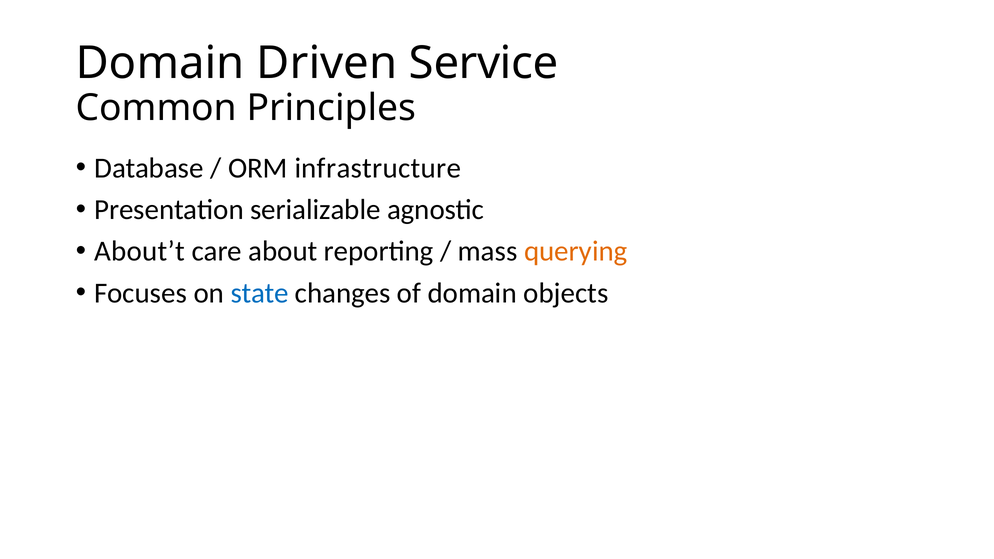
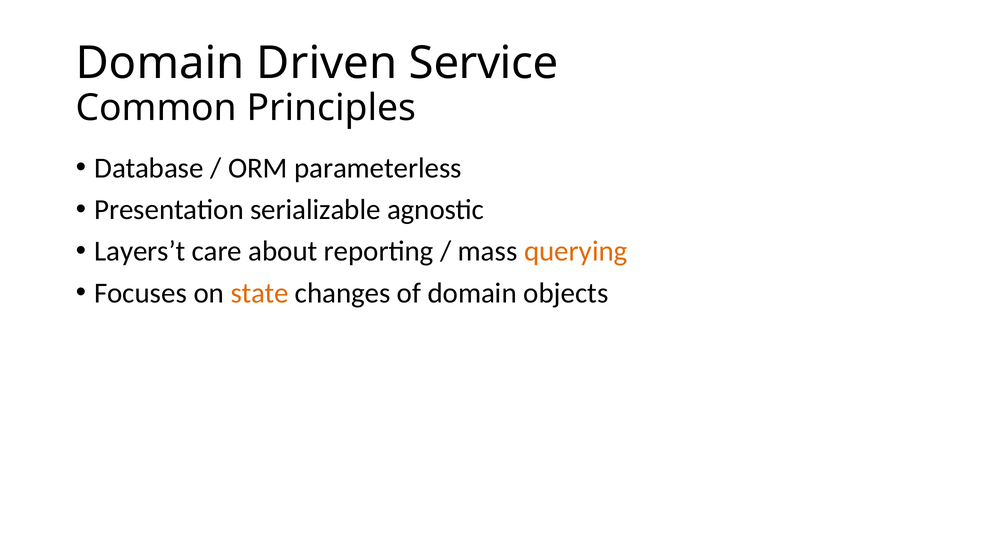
infrastructure: infrastructure -> parameterless
About’t: About’t -> Layers’t
state colour: blue -> orange
